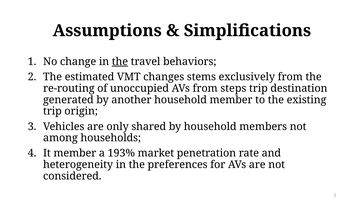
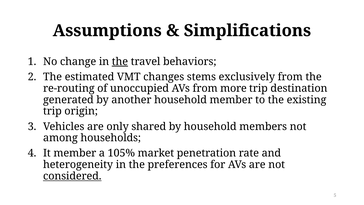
steps: steps -> more
193%: 193% -> 105%
considered underline: none -> present
